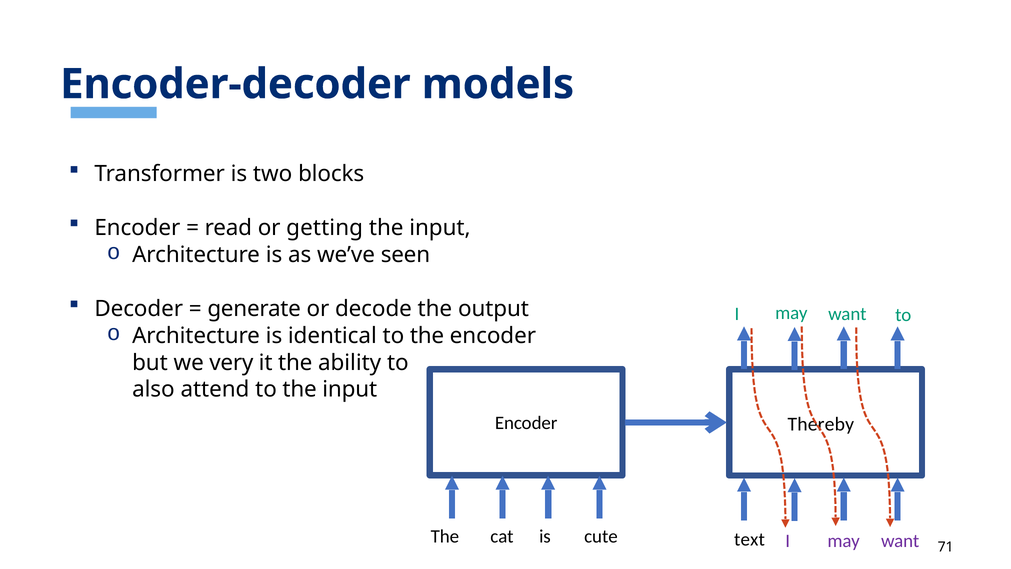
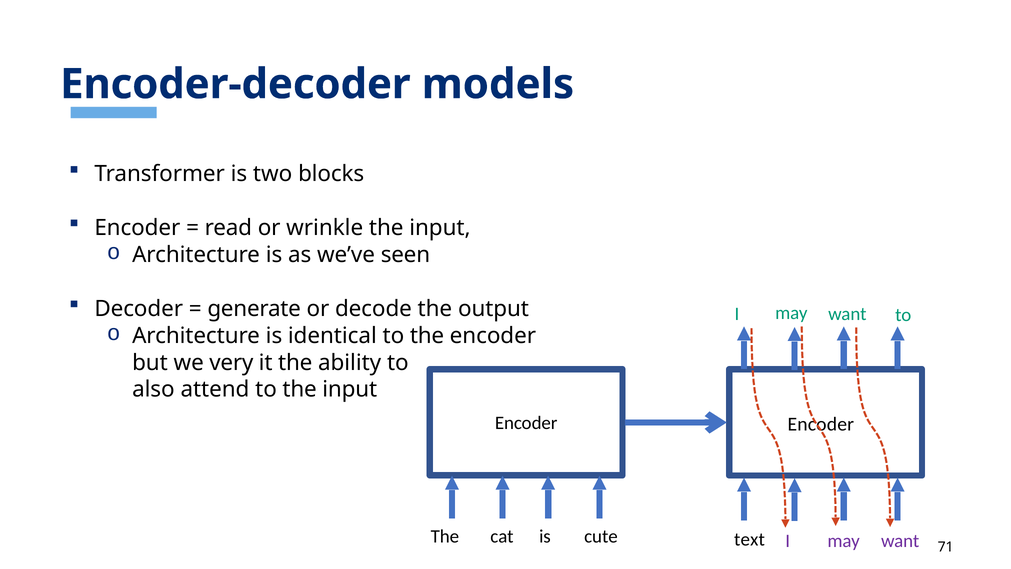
getting: getting -> wrinkle
Thereby at (821, 424): Thereby -> Encoder
